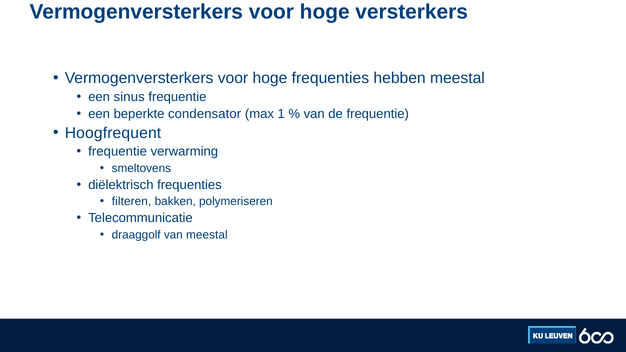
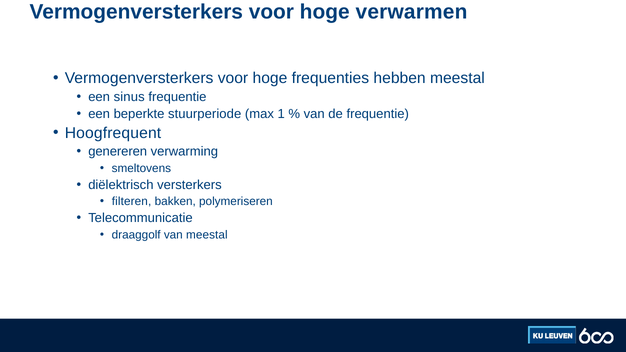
versterkers: versterkers -> verwarmen
condensator: condensator -> stuurperiode
frequentie at (118, 152): frequentie -> genereren
diëlektrisch frequenties: frequenties -> versterkers
